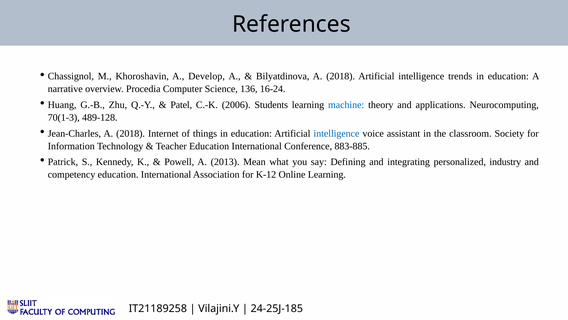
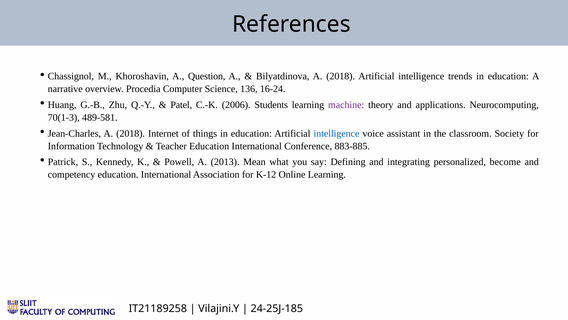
Develop: Develop -> Question
machine colour: blue -> purple
489-128: 489-128 -> 489-581
industry: industry -> become
